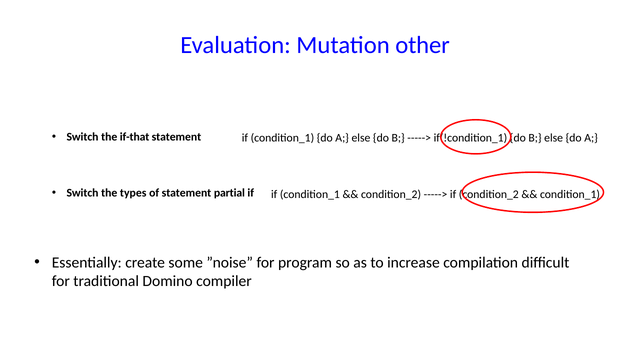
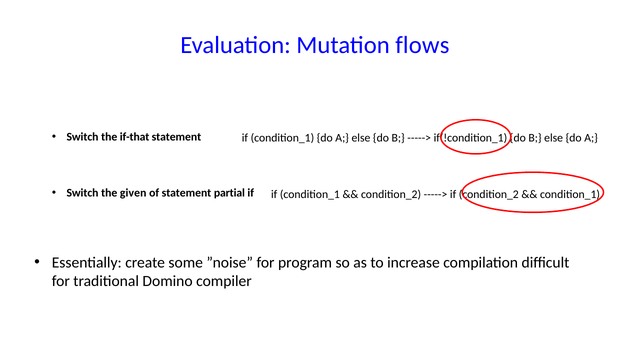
other: other -> flows
types: types -> given
